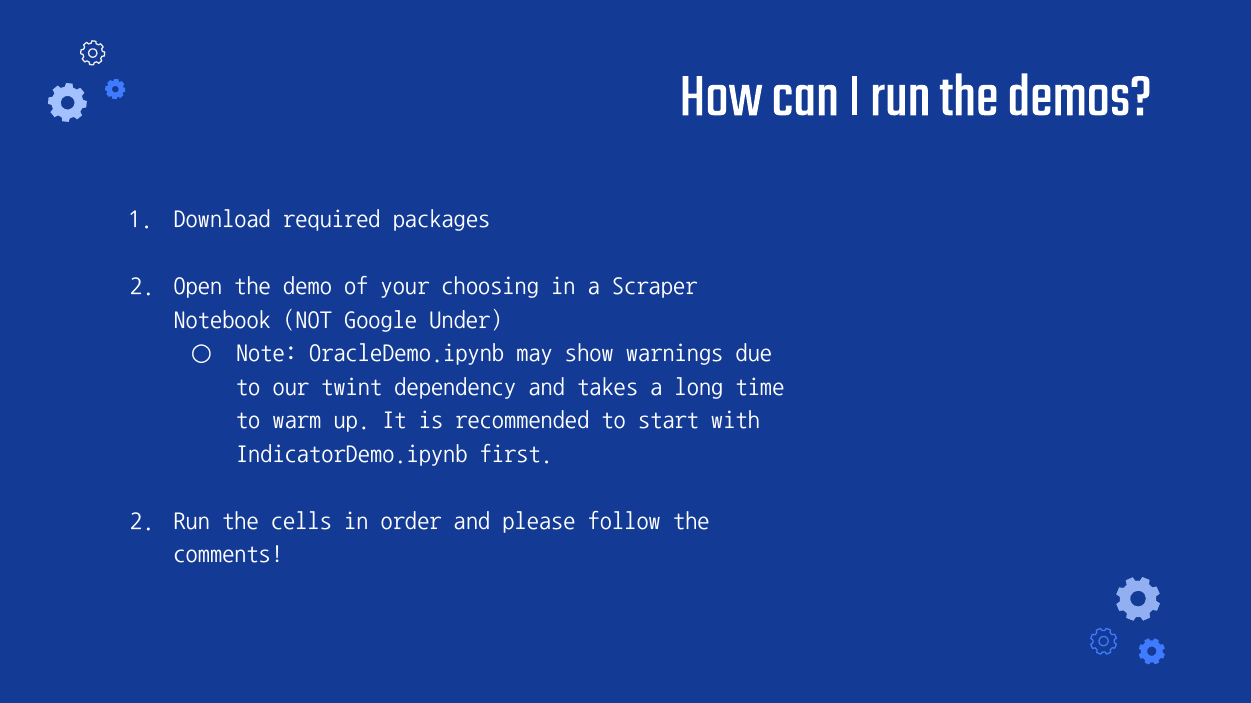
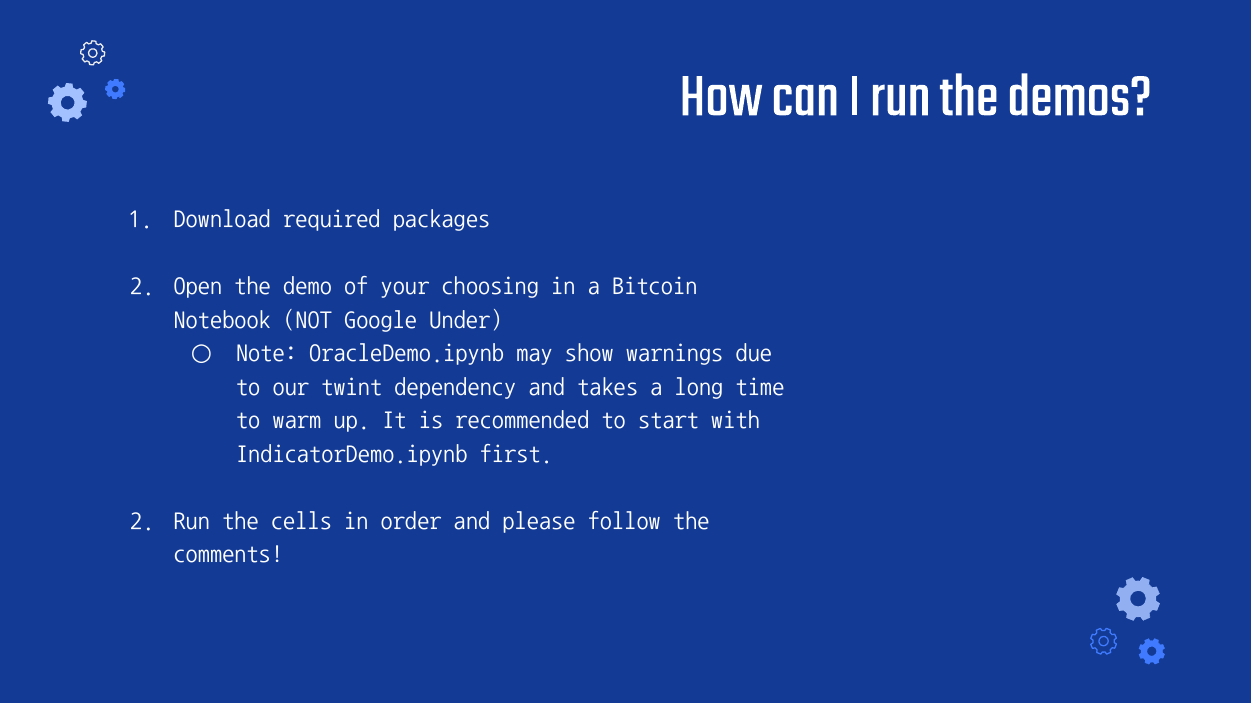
Scraper: Scraper -> Bitcoin
